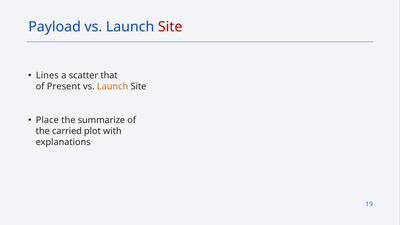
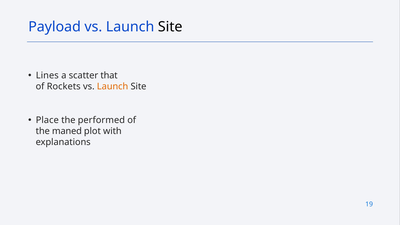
Site at (170, 27) colour: red -> black
Present: Present -> Rockets
summarize: summarize -> performed
carried: carried -> maned
